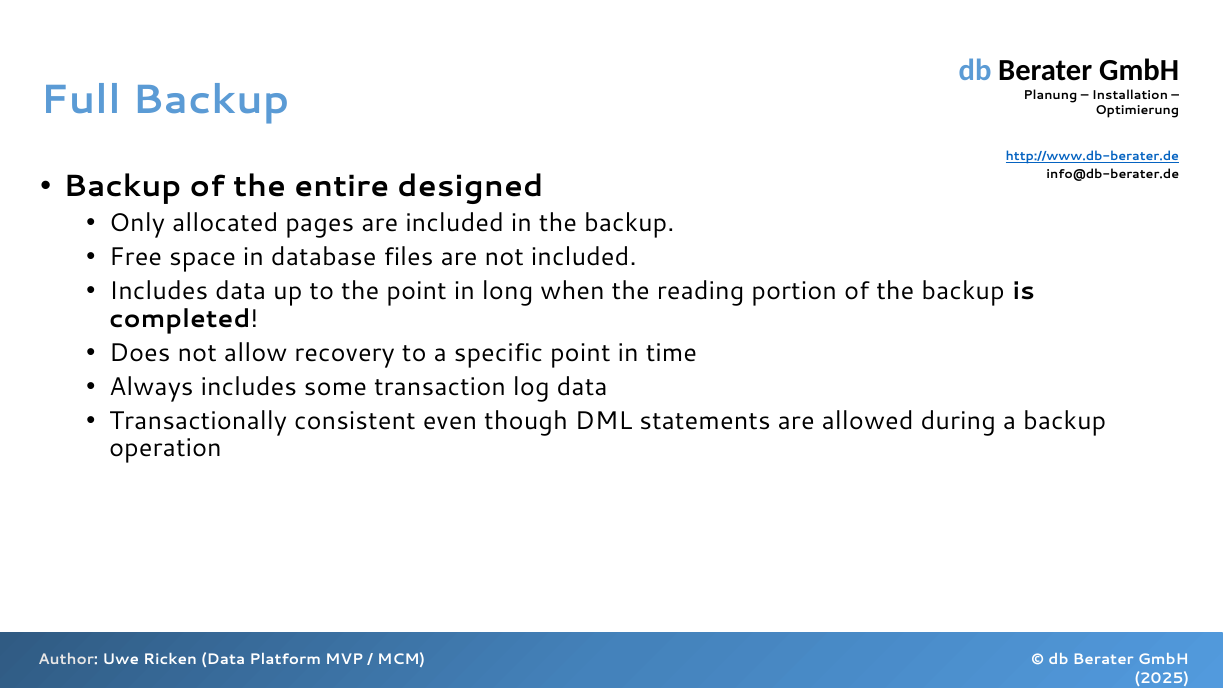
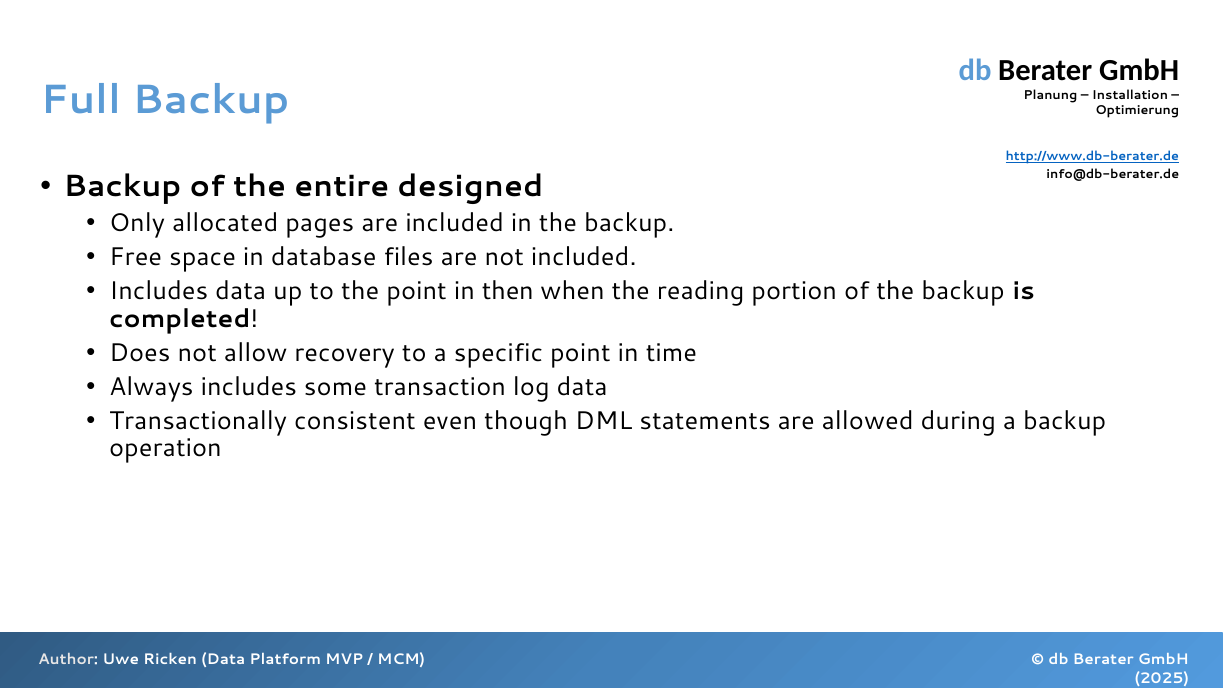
long: long -> then
